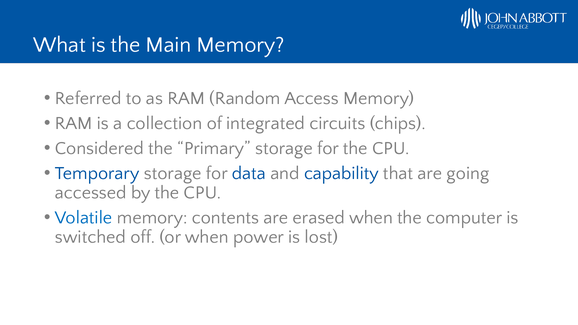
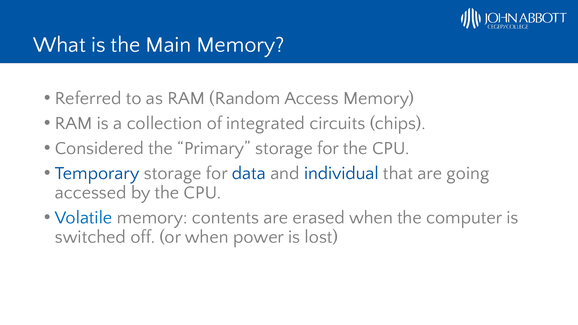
capability: capability -> individual
